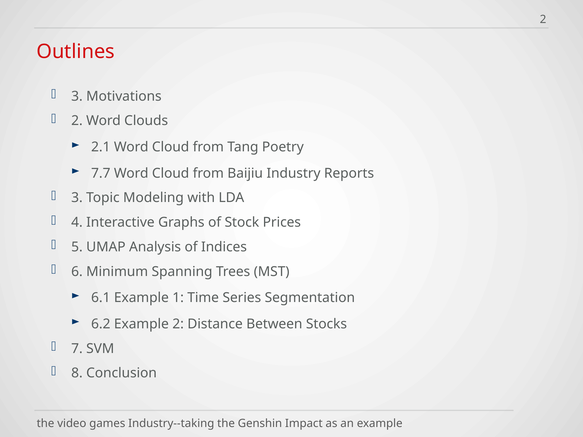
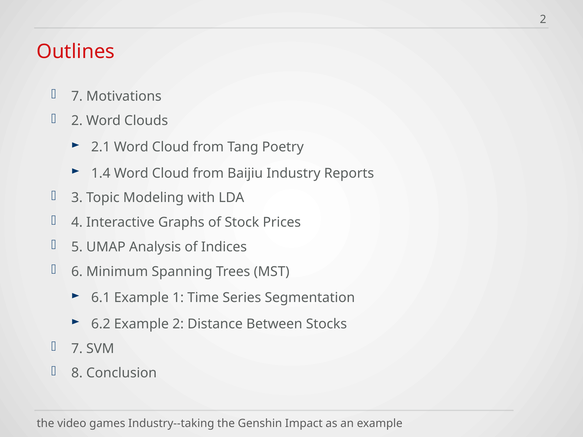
3 at (77, 96): 3 -> 7
7.7: 7.7 -> 1.4
